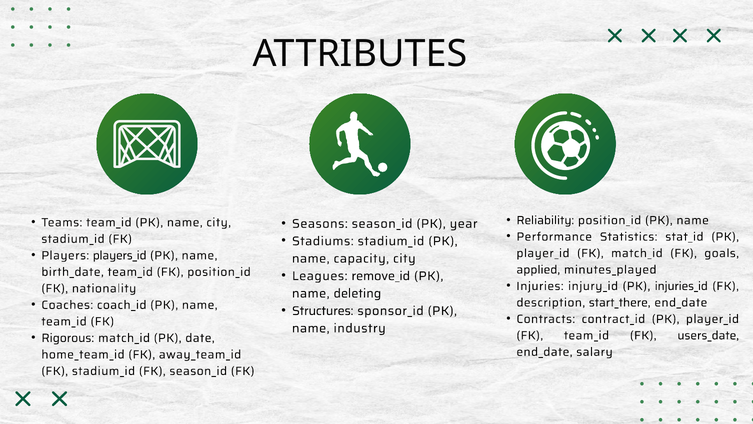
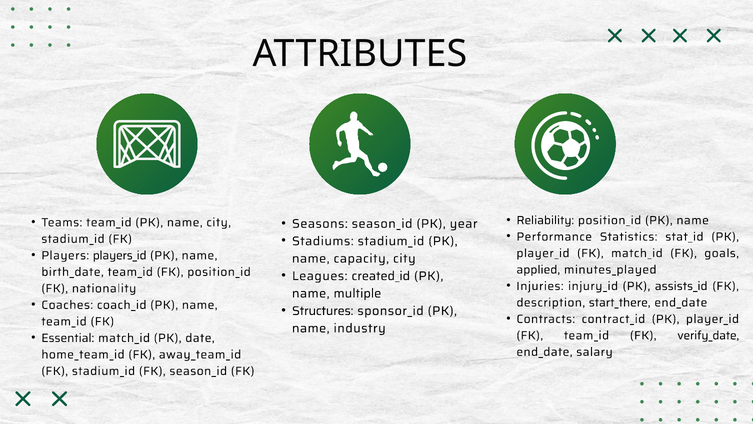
remove_id: remove_id -> created_id
injuries_id: injuries_id -> assists_id
deleting: deleting -> multiple
Rigorous: Rigorous -> Essential
users_date: users_date -> verify_date
